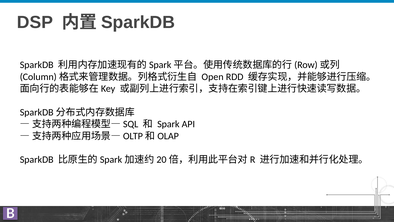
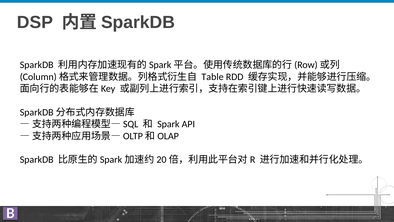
Open: Open -> Table
